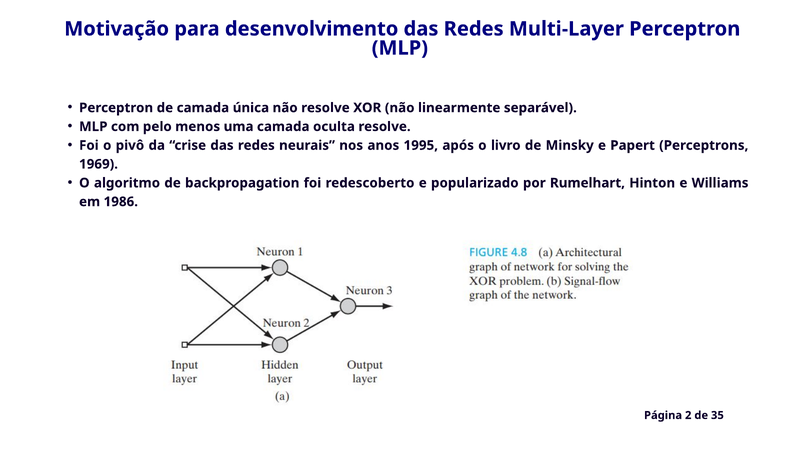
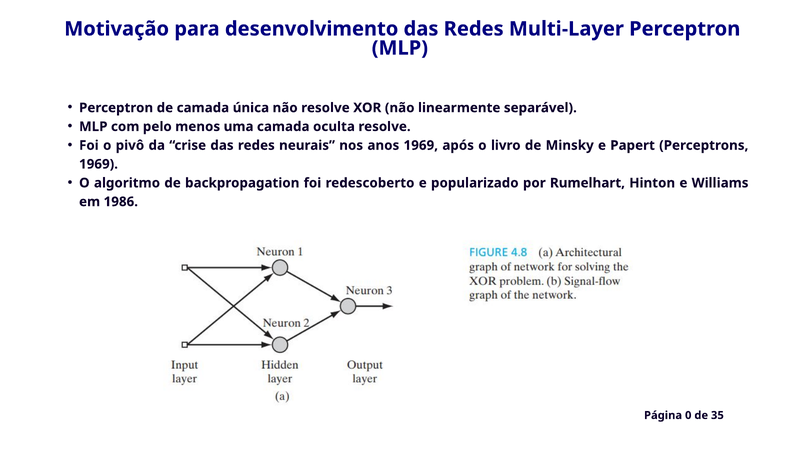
anos 1995: 1995 -> 1969
2: 2 -> 0
